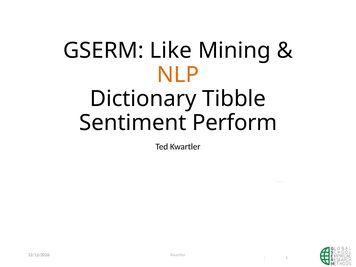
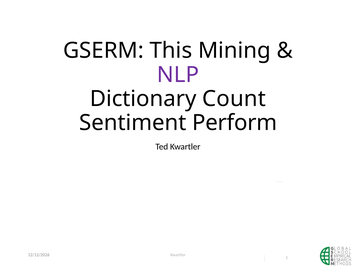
Like: Like -> This
NLP colour: orange -> purple
Tibble: Tibble -> Count
